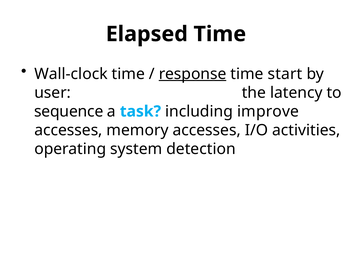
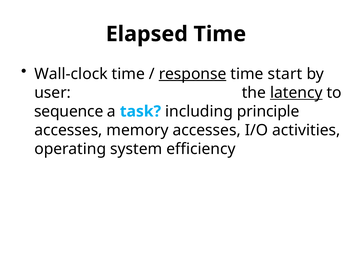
latency underline: none -> present
improve: improve -> principle
detection: detection -> efficiency
